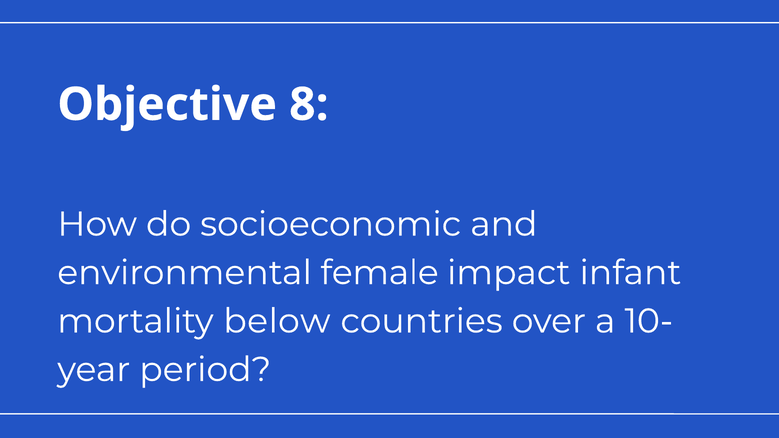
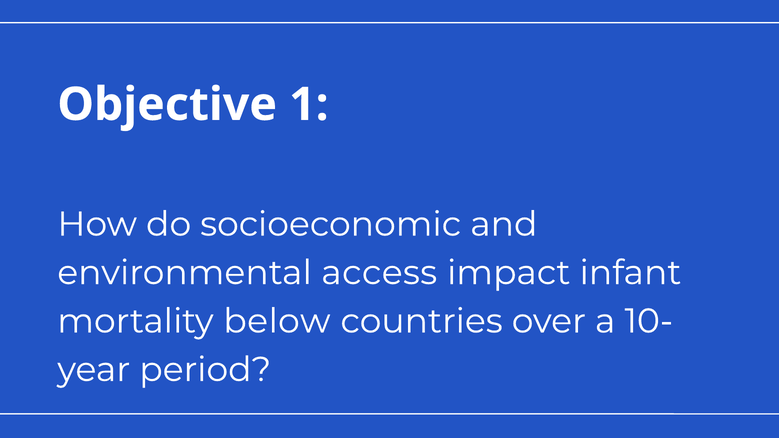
8: 8 -> 1
female: female -> access
